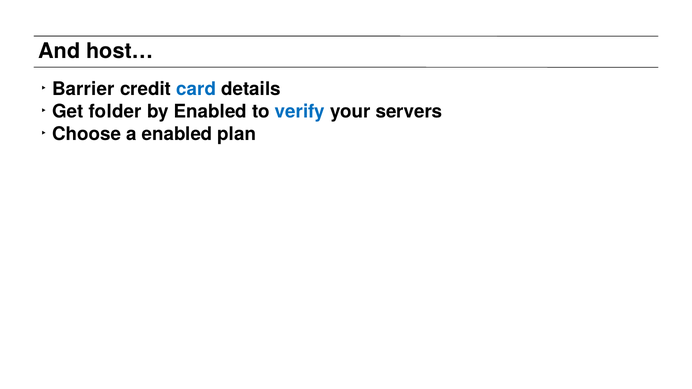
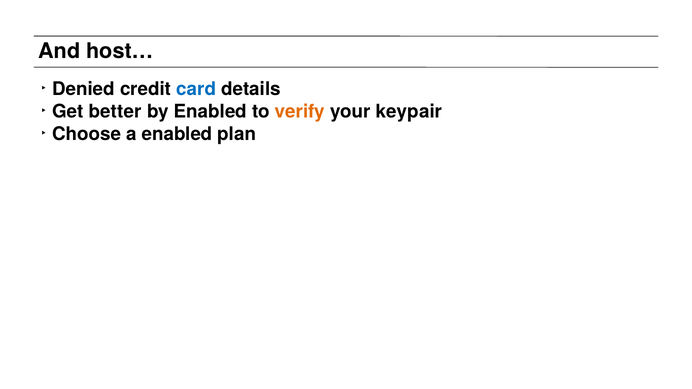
Barrier: Barrier -> Denied
folder: folder -> better
verify colour: blue -> orange
servers: servers -> keypair
